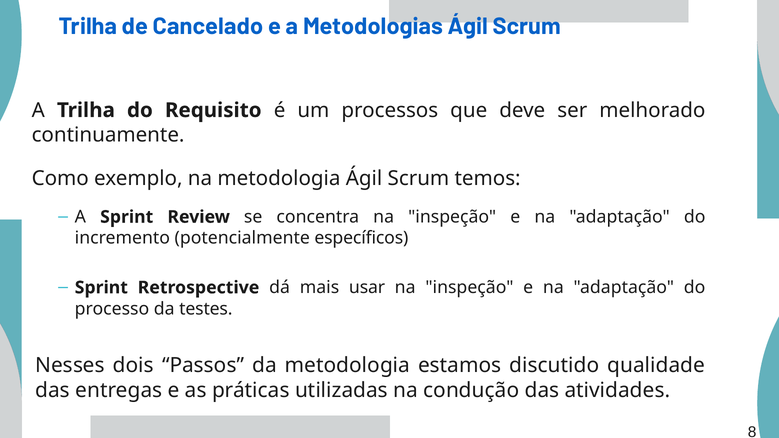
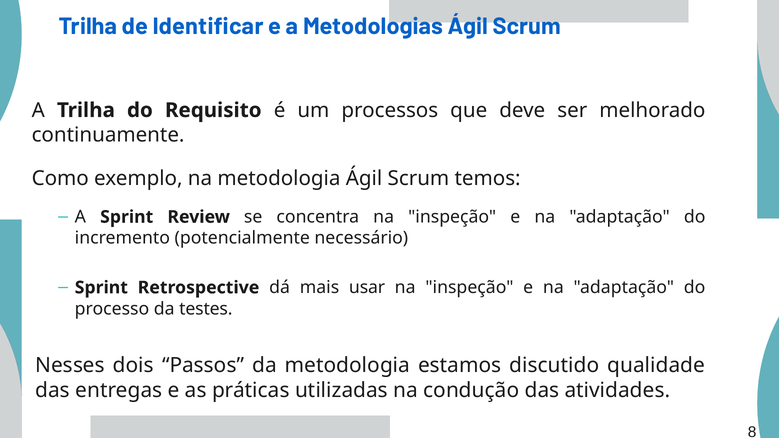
Cancelado: Cancelado -> Identificar
específicos: específicos -> necessário
